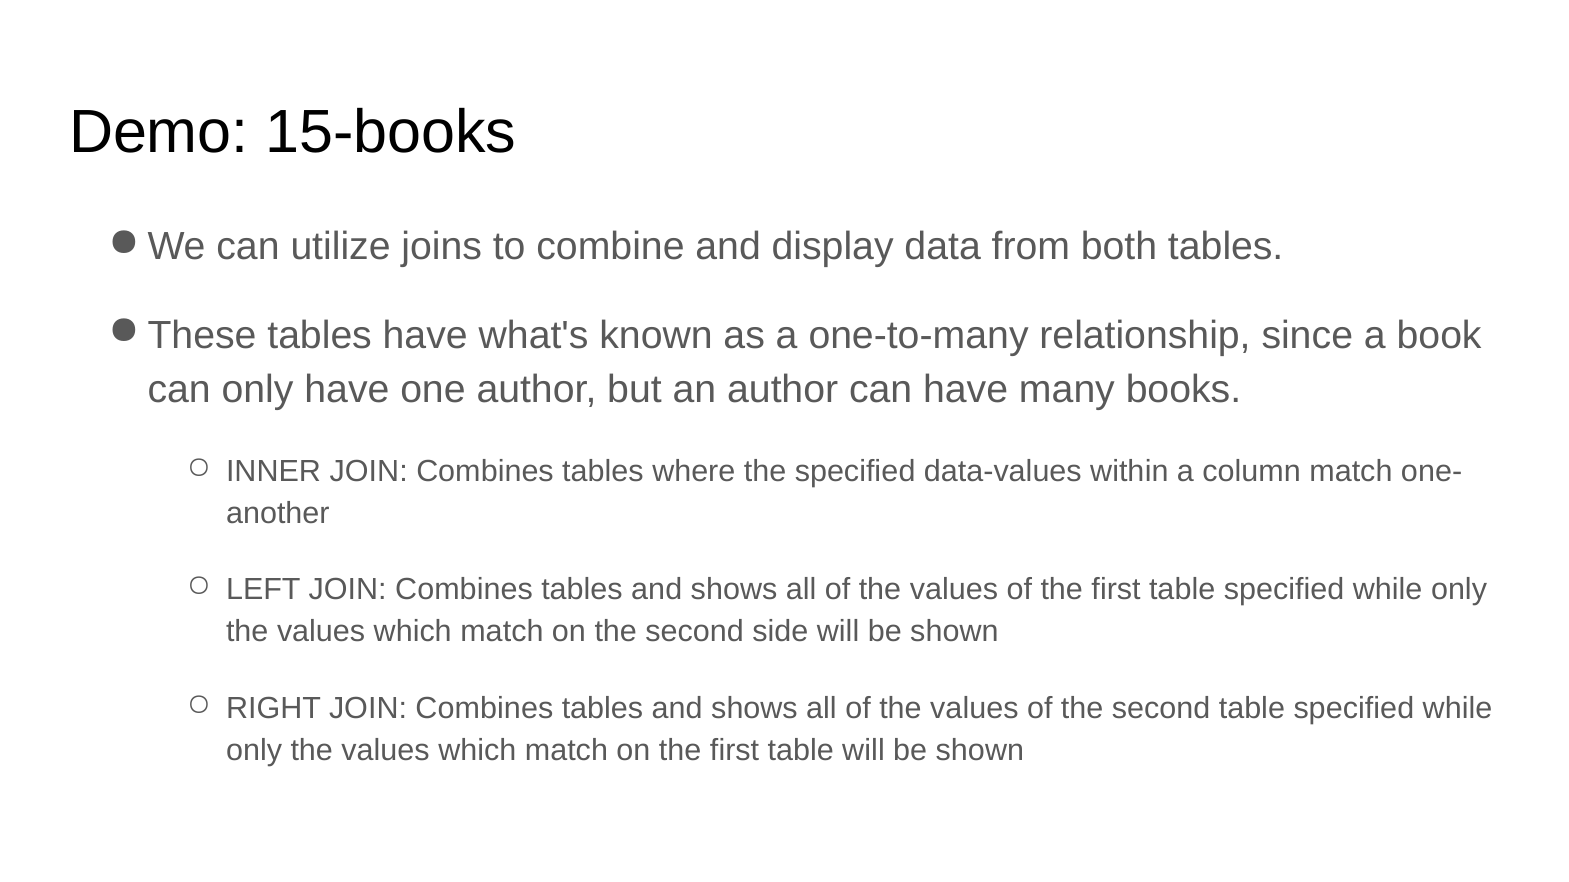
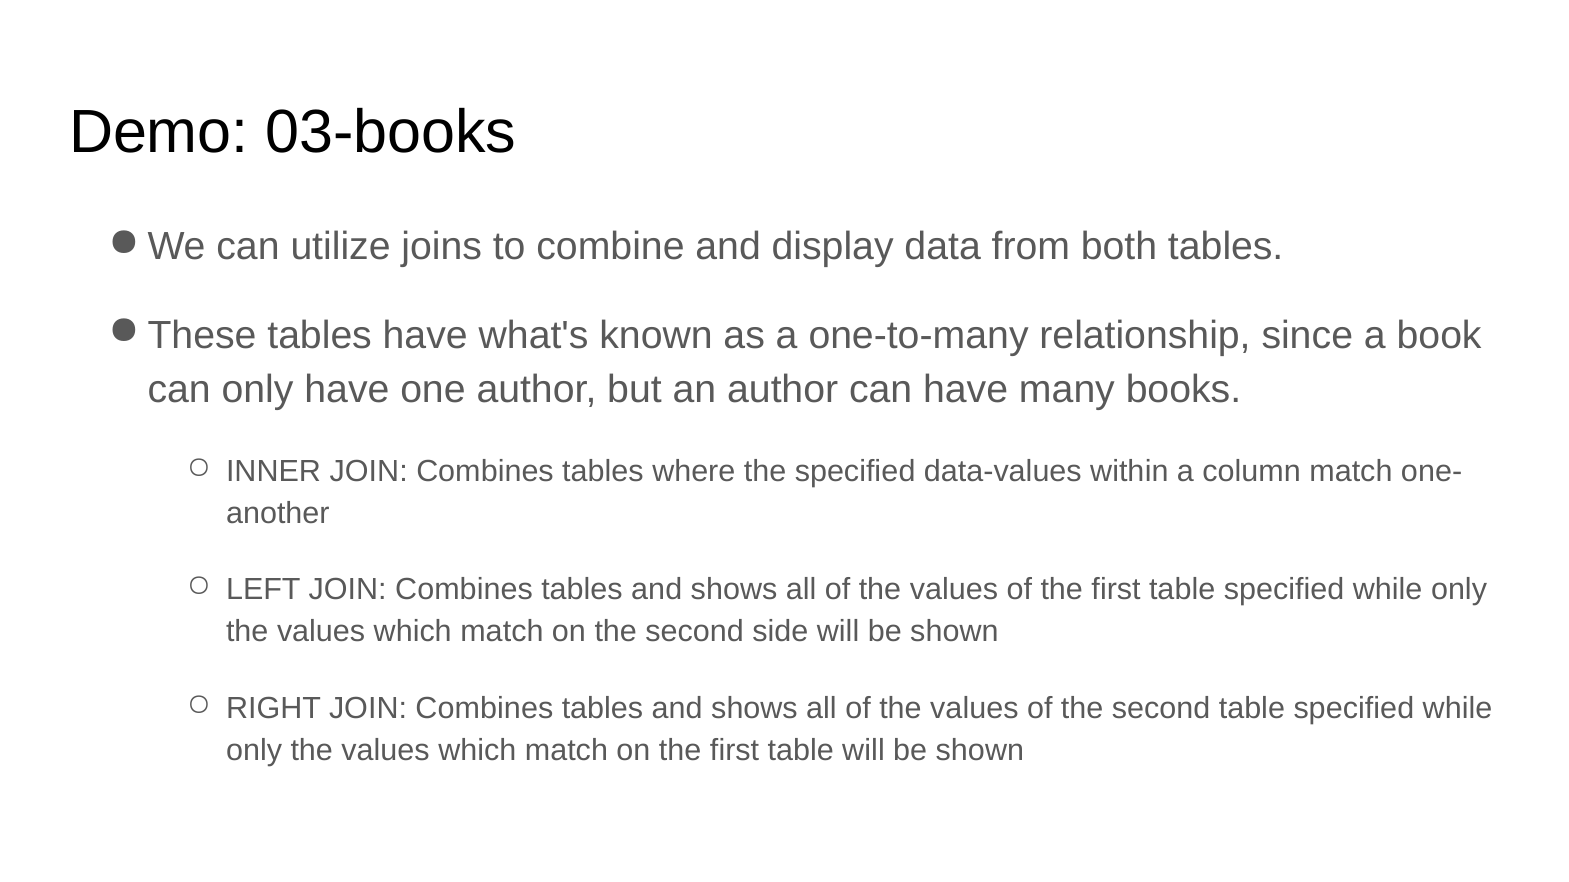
15-books: 15-books -> 03-books
